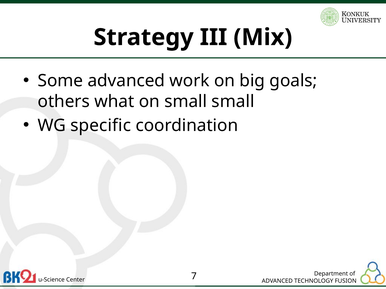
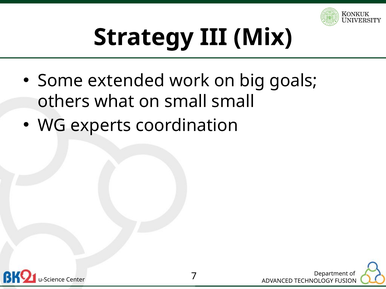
Some advanced: advanced -> extended
specific: specific -> experts
